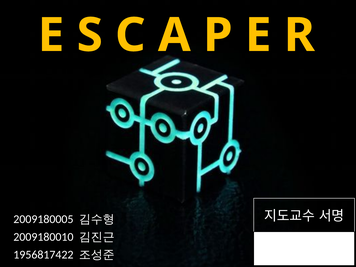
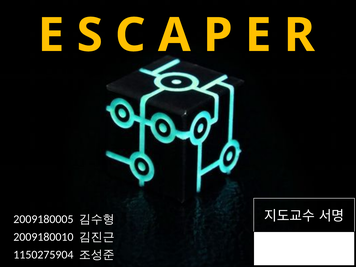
1956817422: 1956817422 -> 1150275904
